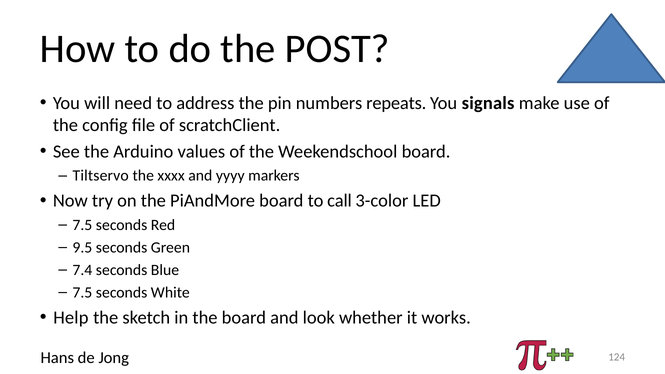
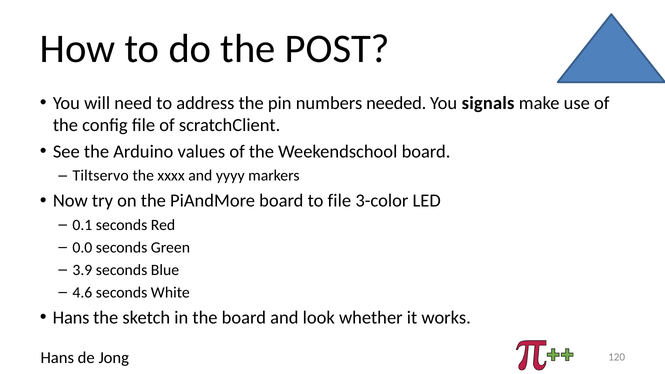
repeats: repeats -> needed
to call: call -> file
7.5 at (82, 225): 7.5 -> 0.1
9.5: 9.5 -> 0.0
7.4: 7.4 -> 3.9
7.5 at (82, 293): 7.5 -> 4.6
Help at (71, 318): Help -> Hans
124: 124 -> 120
